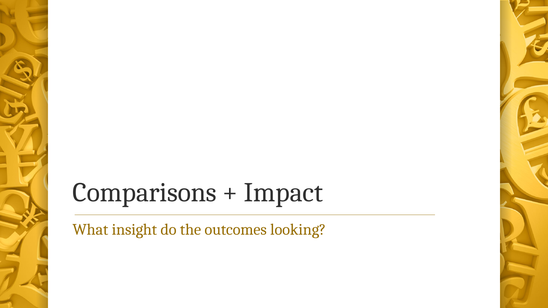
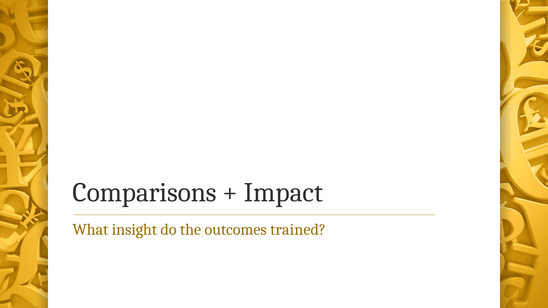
looking: looking -> trained
